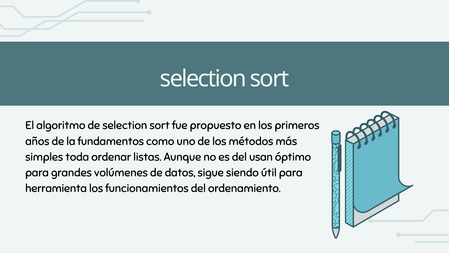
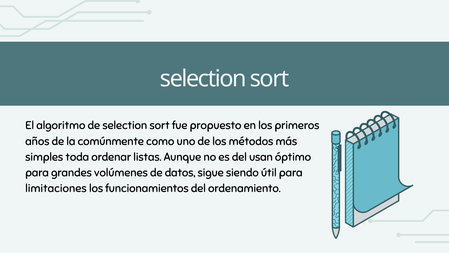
fundamentos: fundamentos -> comúnmente
herramienta: herramienta -> limitaciones
